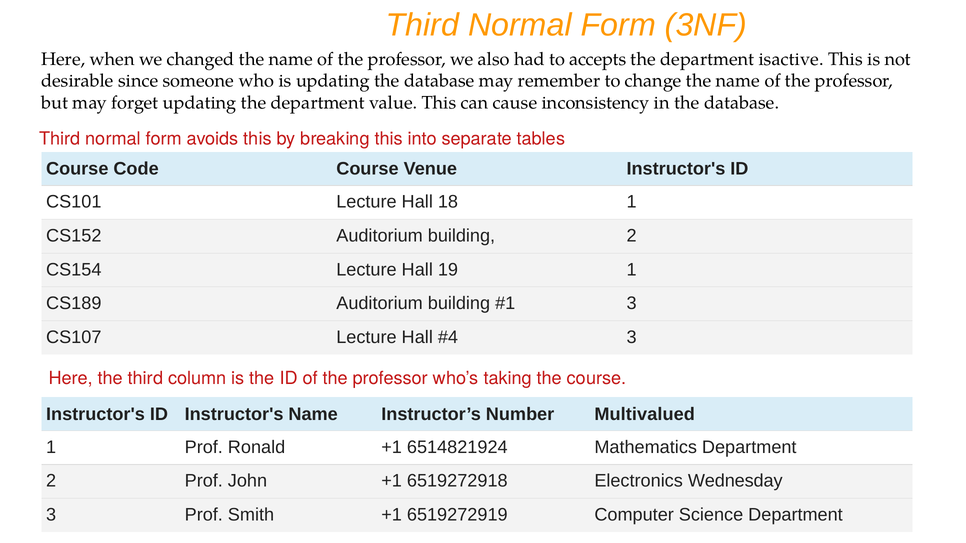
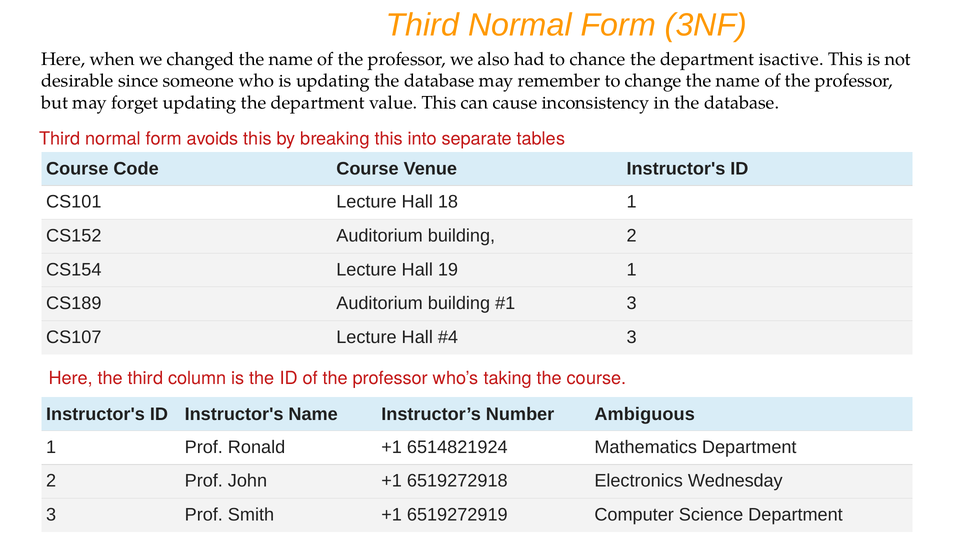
accepts: accepts -> chance
Multivalued: Multivalued -> Ambiguous
